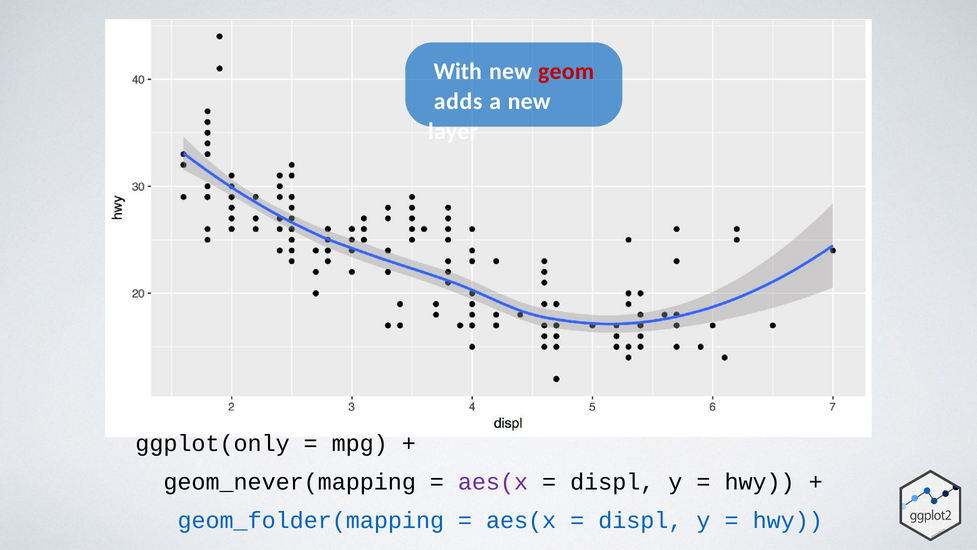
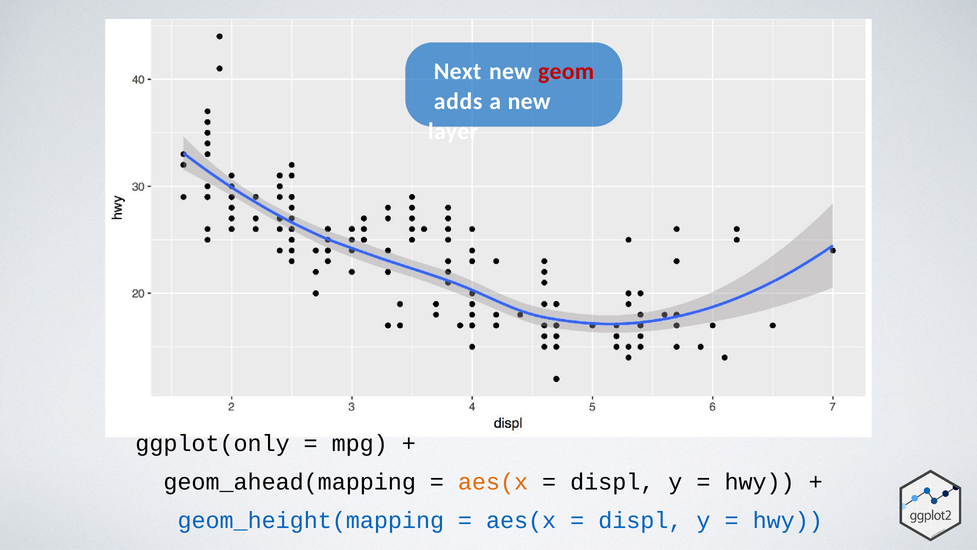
With: With -> Next
geom_never(mapping: geom_never(mapping -> geom_ahead(mapping
aes(x at (493, 482) colour: purple -> orange
geom_folder(mapping: geom_folder(mapping -> geom_height(mapping
